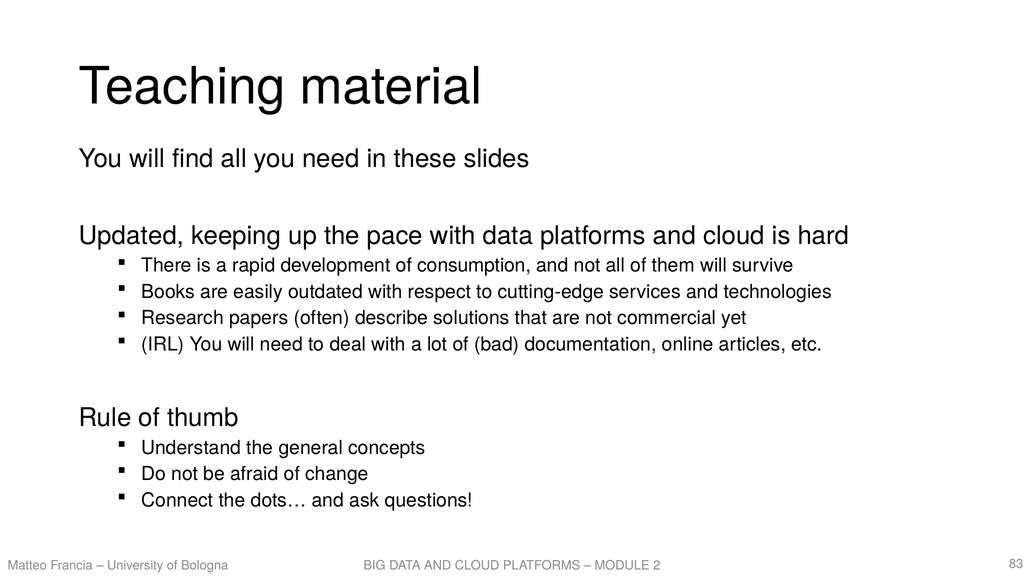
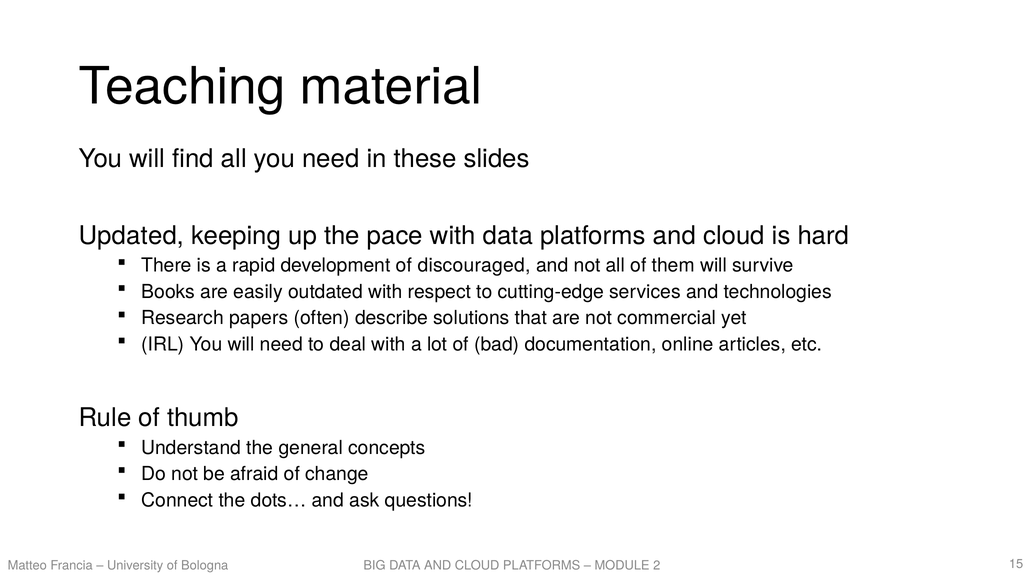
consumption: consumption -> discouraged
83: 83 -> 15
